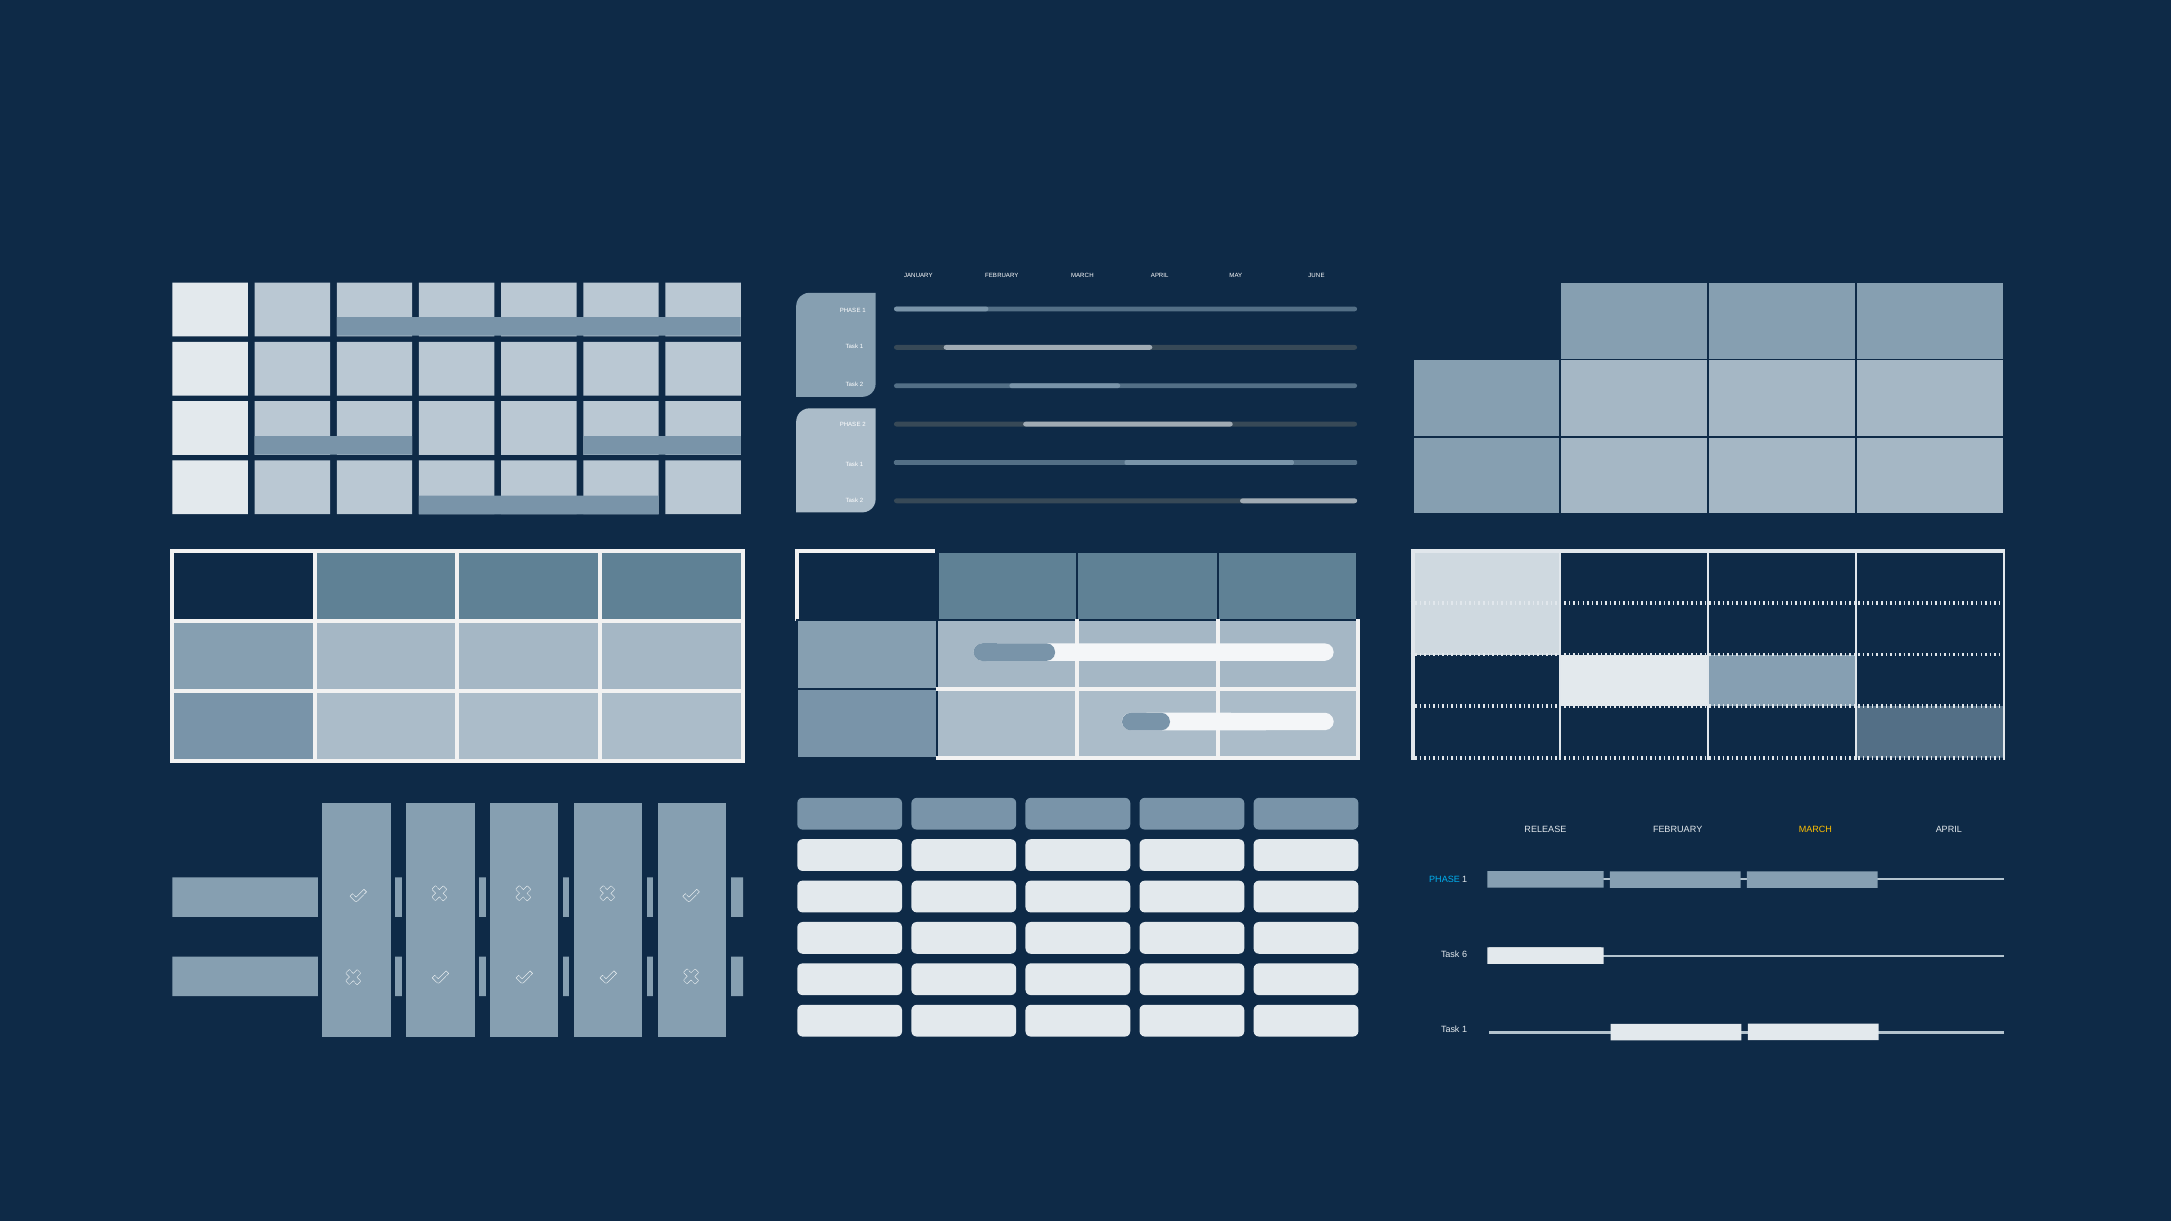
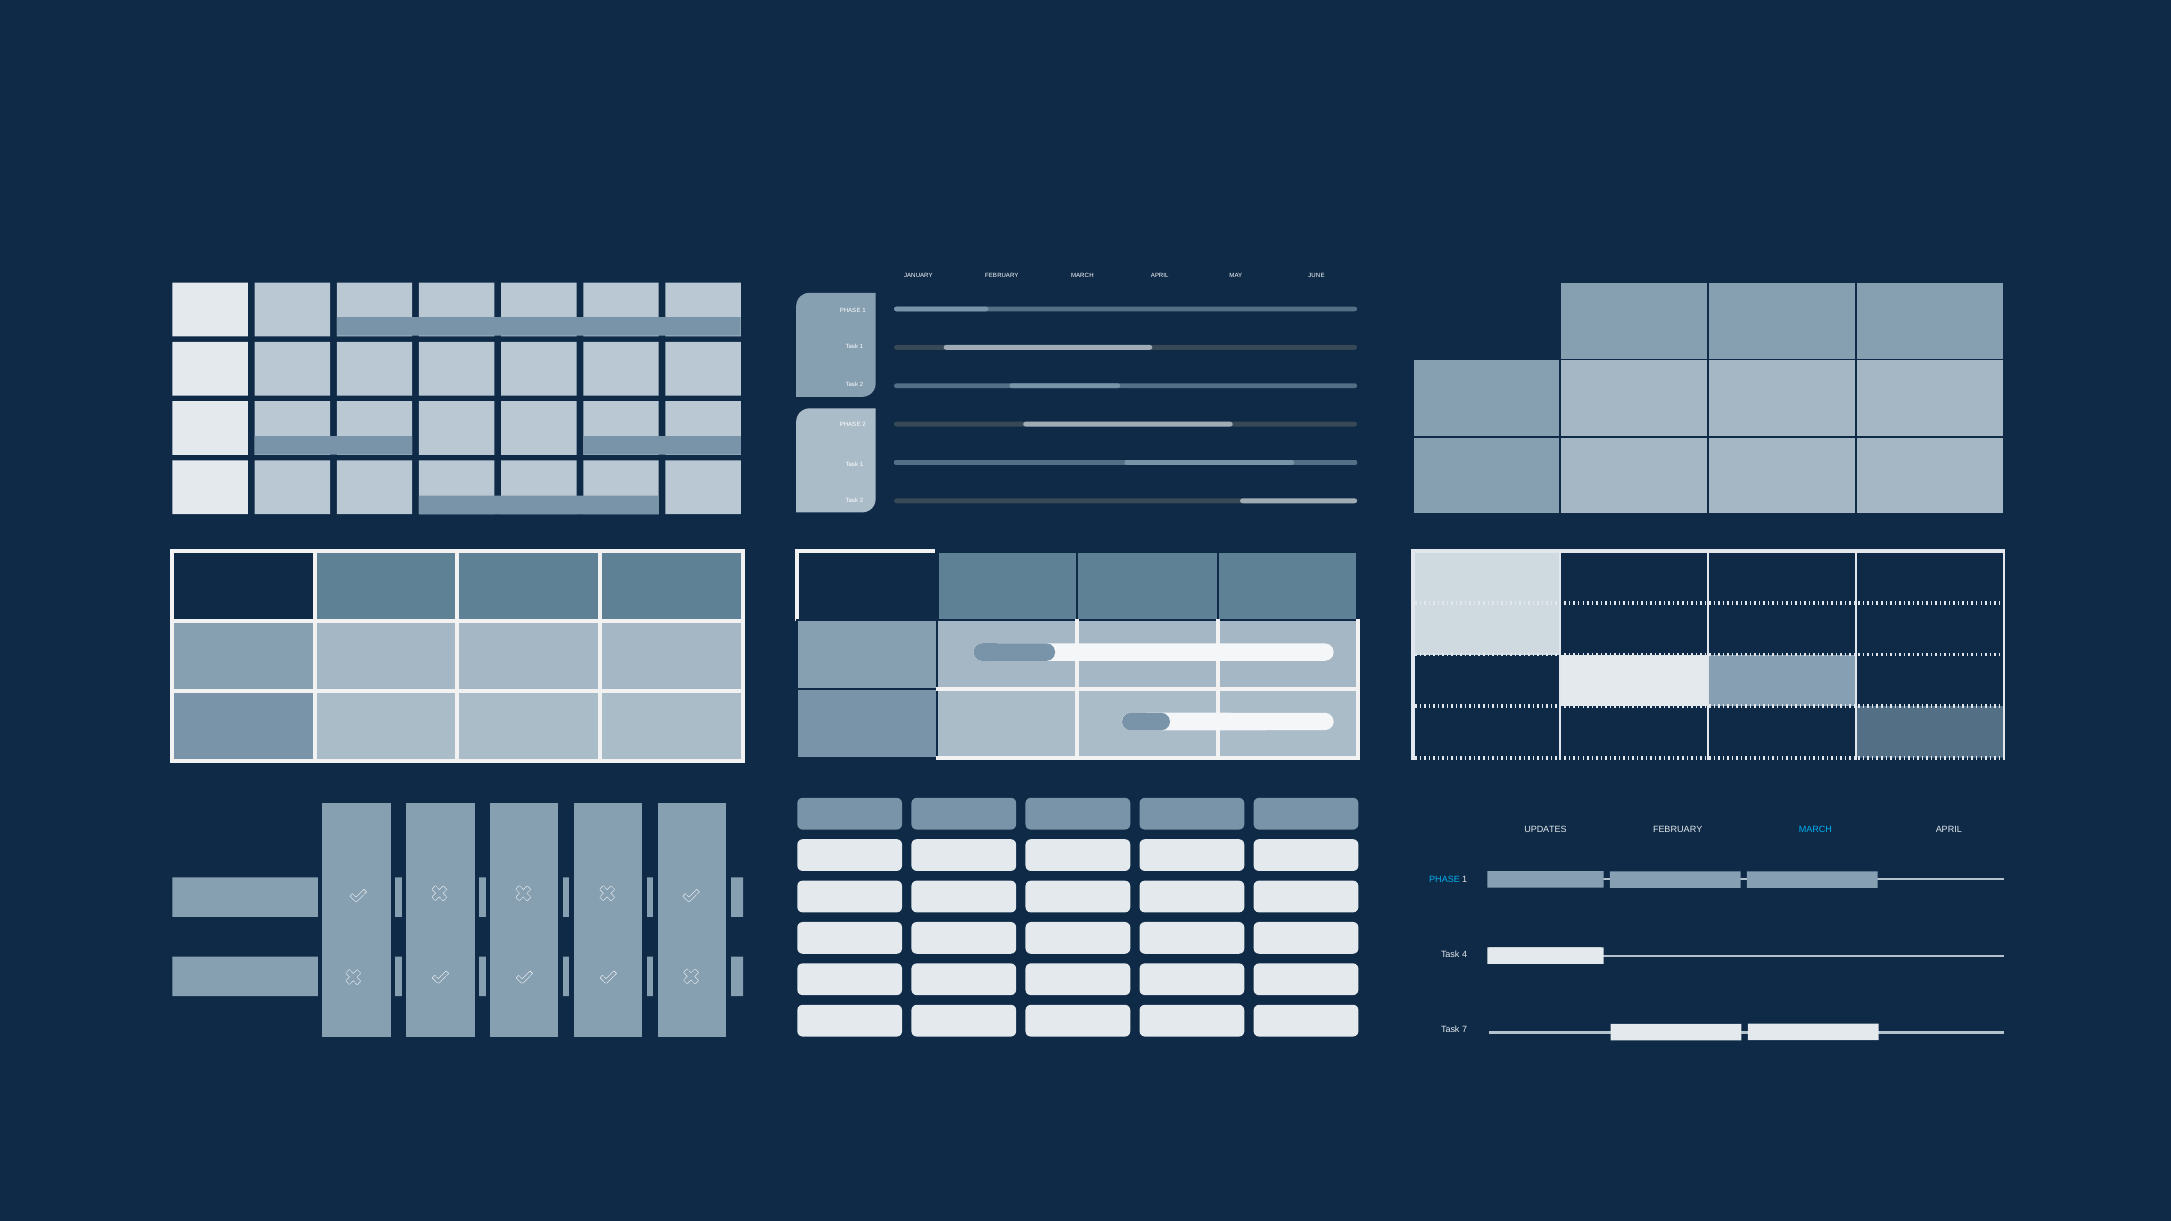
RELEASE: RELEASE -> UPDATES
MARCH at (1815, 830) colour: yellow -> light blue
6: 6 -> 4
1 at (1465, 1030): 1 -> 7
